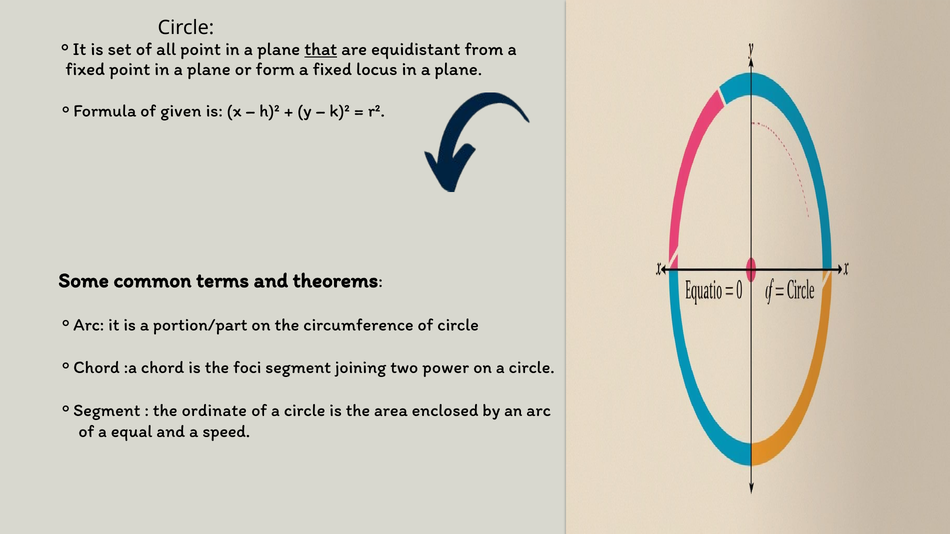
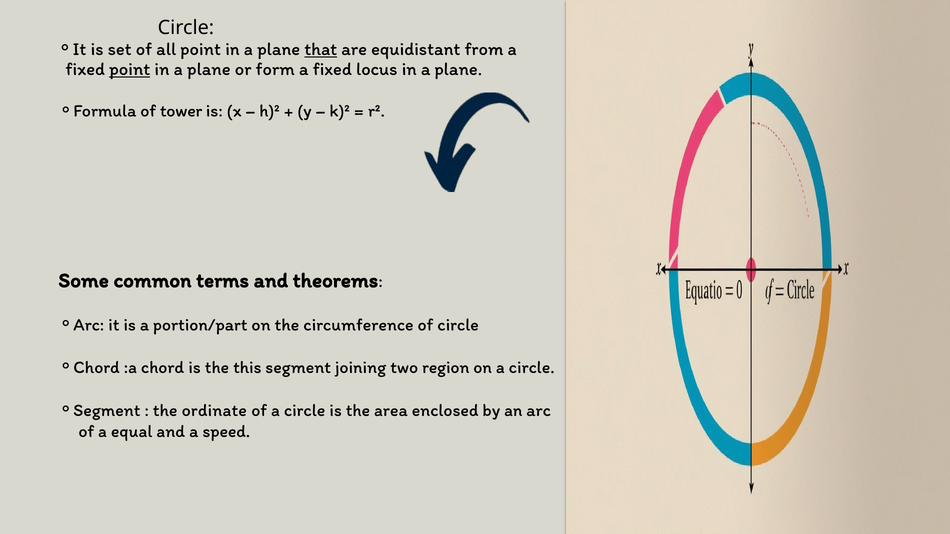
point at (130, 69) underline: none -> present
given: given -> tower
foci: foci -> this
power: power -> region
